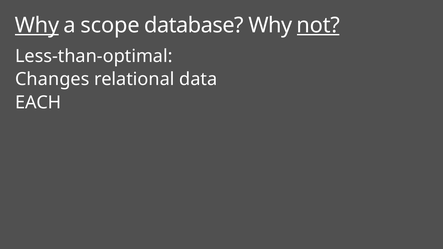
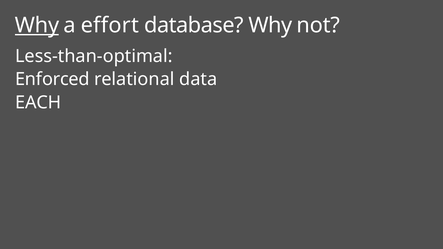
scope: scope -> effort
not underline: present -> none
Changes: Changes -> Enforced
